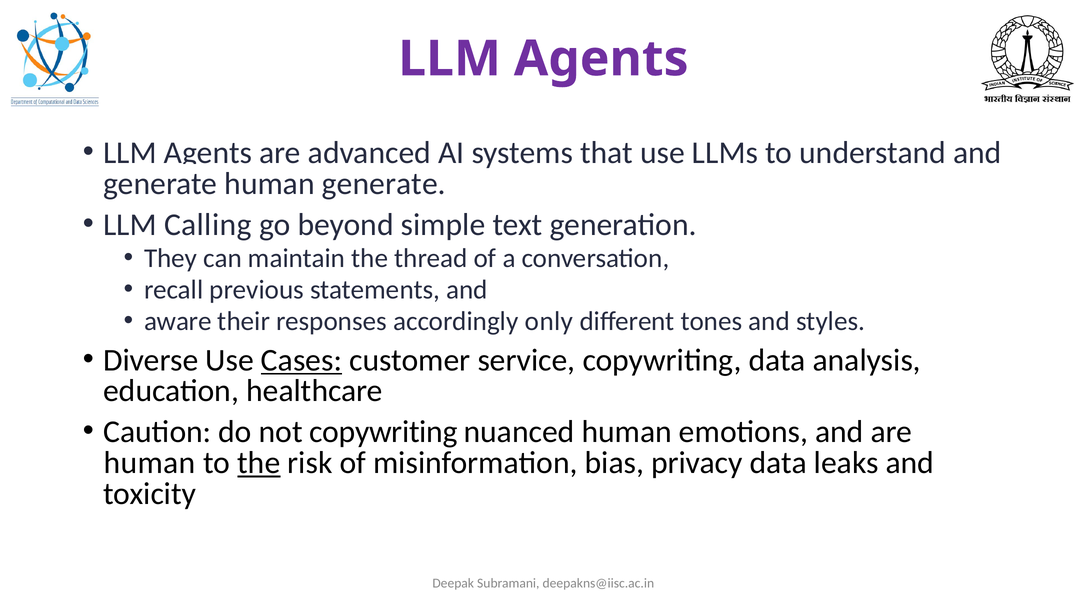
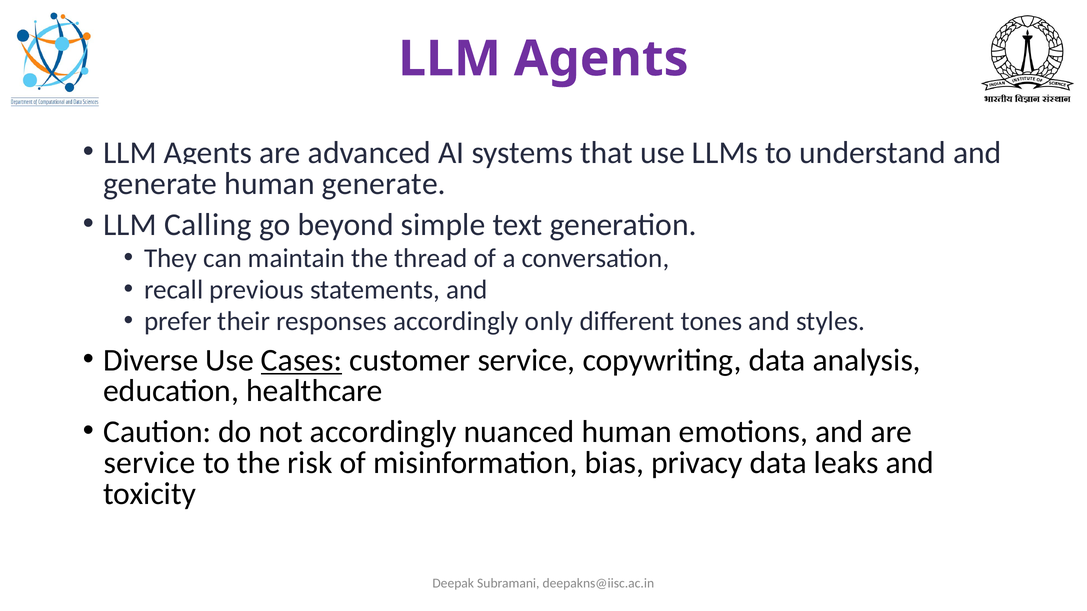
aware: aware -> prefer
not copywriting: copywriting -> accordingly
human at (150, 463): human -> service
the at (259, 463) underline: present -> none
